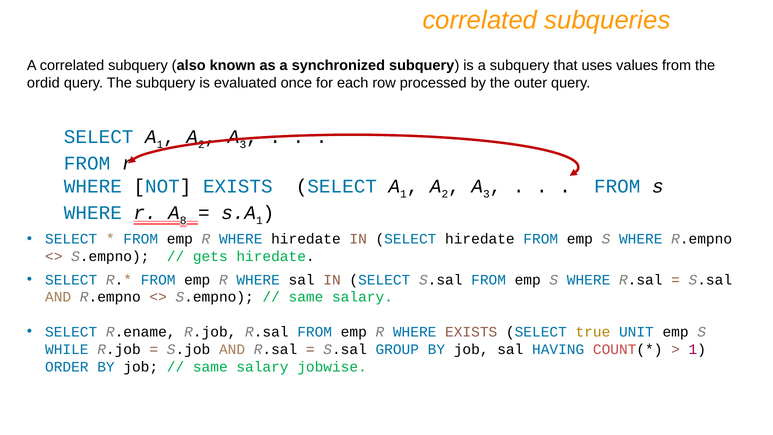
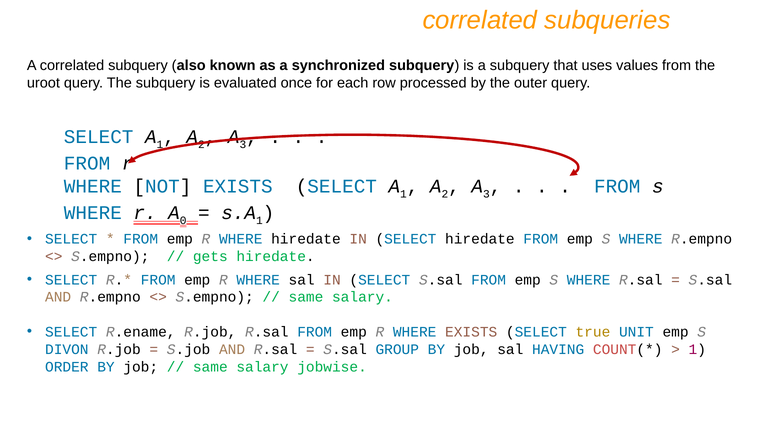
ordid: ordid -> uroot
8: 8 -> 0
WHILE: WHILE -> DIVON
